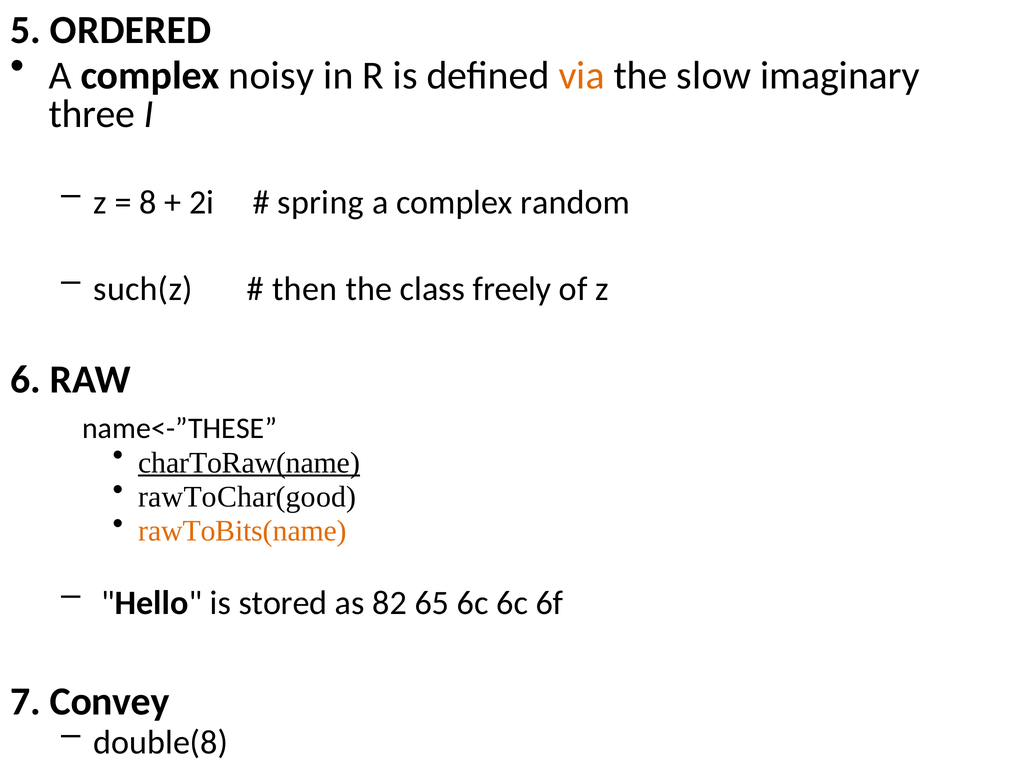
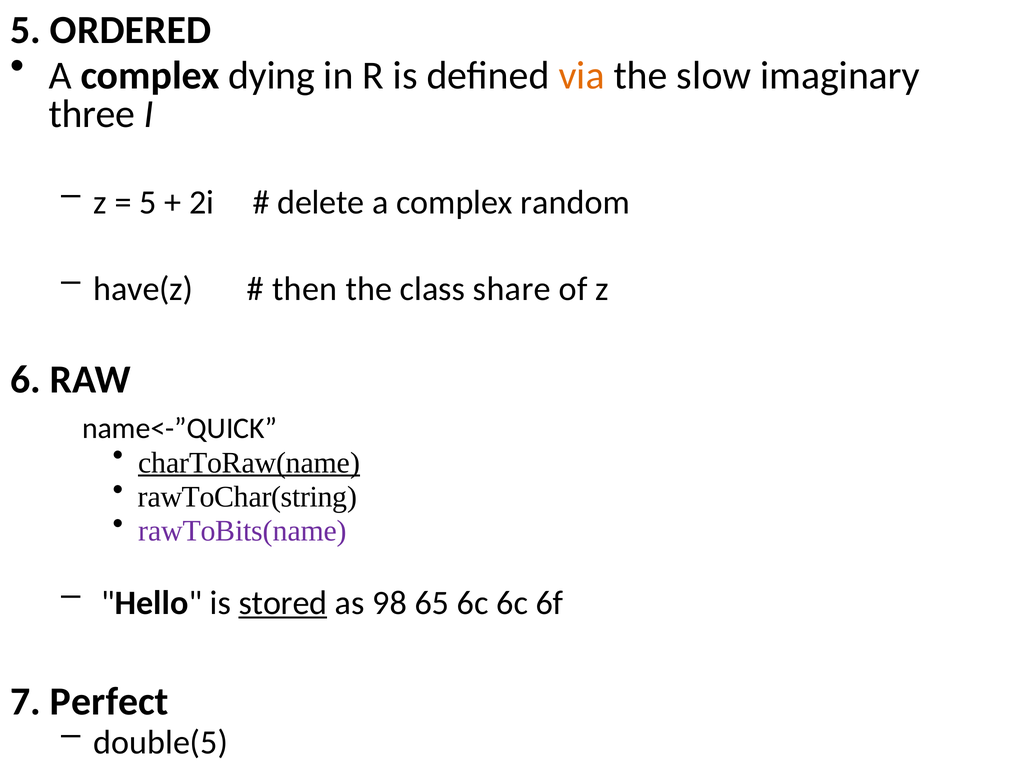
noisy: noisy -> dying
8 at (148, 202): 8 -> 5
spring: spring -> delete
such(z: such(z -> have(z
freely: freely -> share
name<-”THESE: name<-”THESE -> name<-”QUICK
rawToChar(good: rawToChar(good -> rawToChar(string
rawToBits(name colour: orange -> purple
stored underline: none -> present
82: 82 -> 98
Convey: Convey -> Perfect
double(8: double(8 -> double(5
